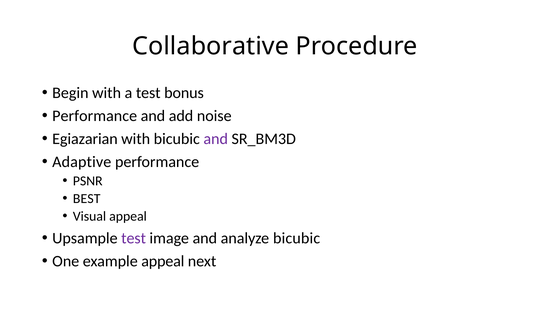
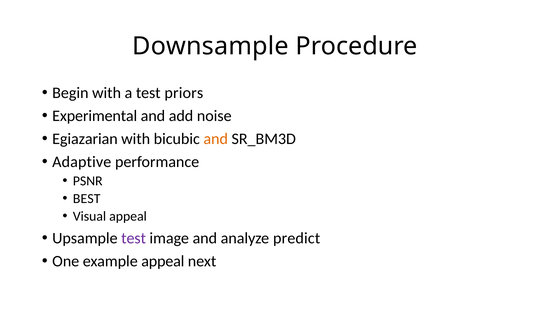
Collaborative: Collaborative -> Downsample
bonus: bonus -> priors
Performance at (95, 116): Performance -> Experimental
and at (216, 139) colour: purple -> orange
analyze bicubic: bicubic -> predict
